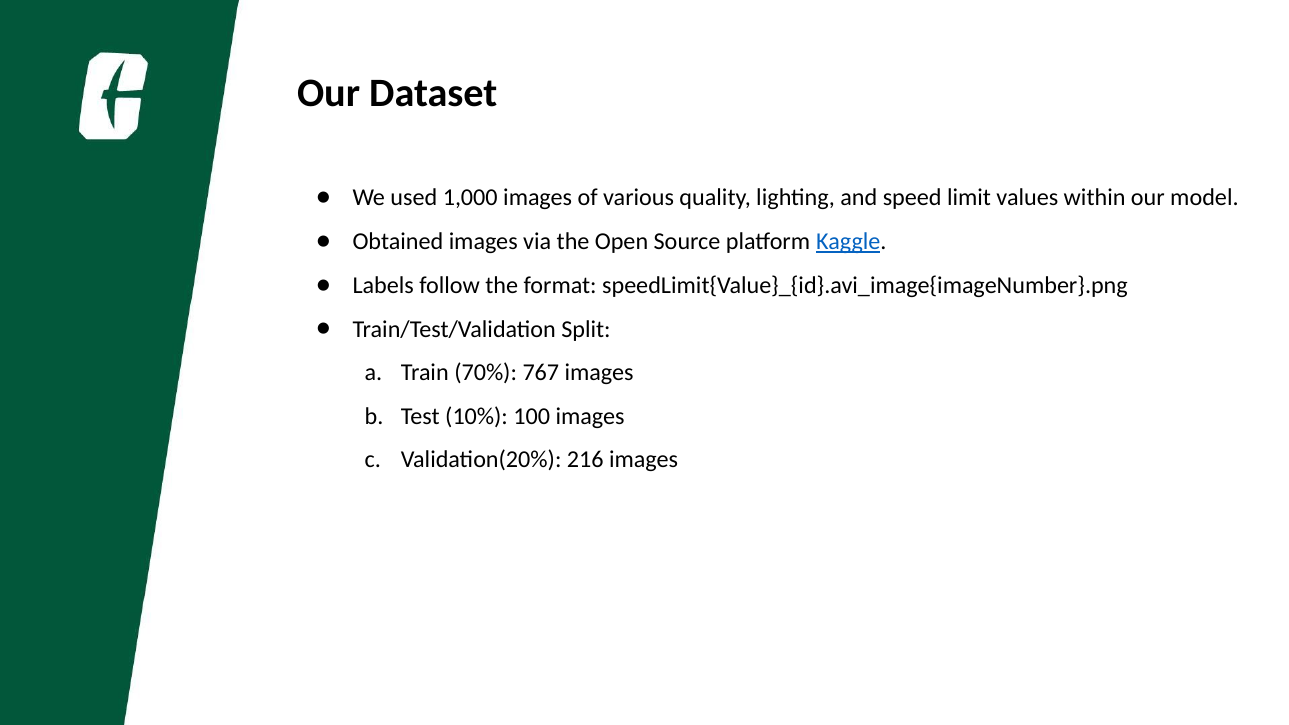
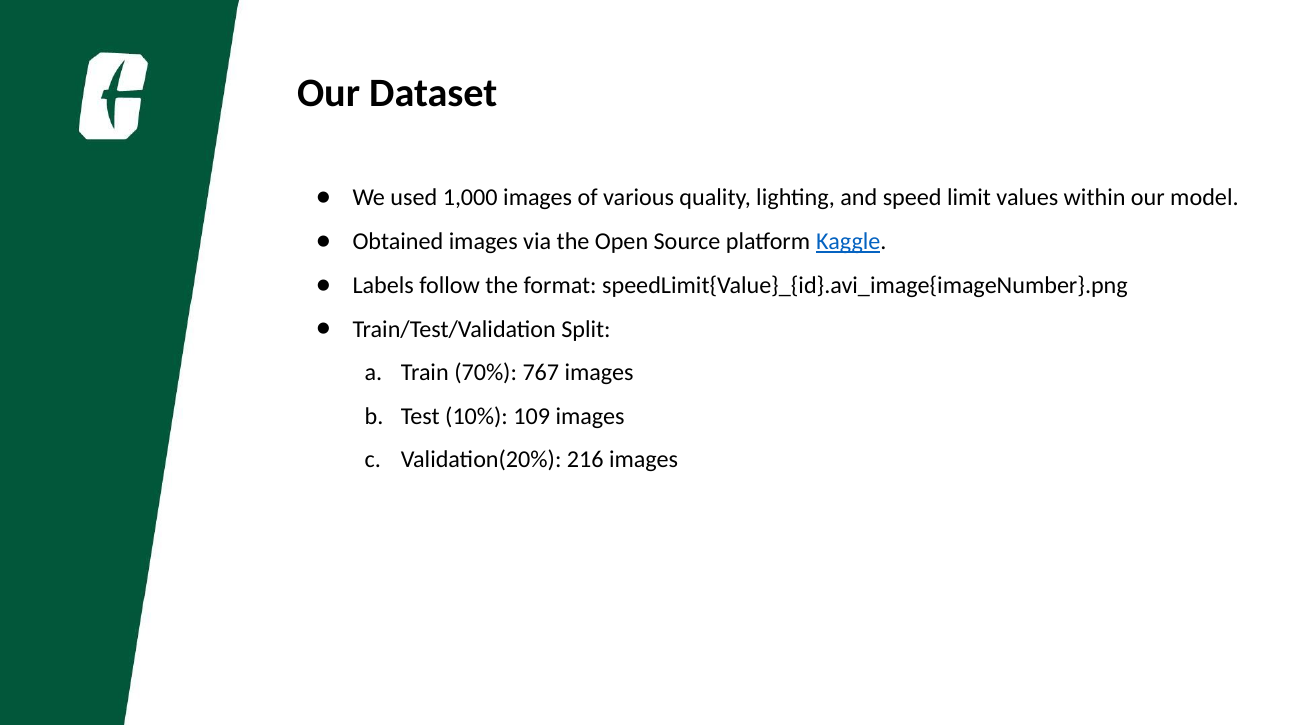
100: 100 -> 109
